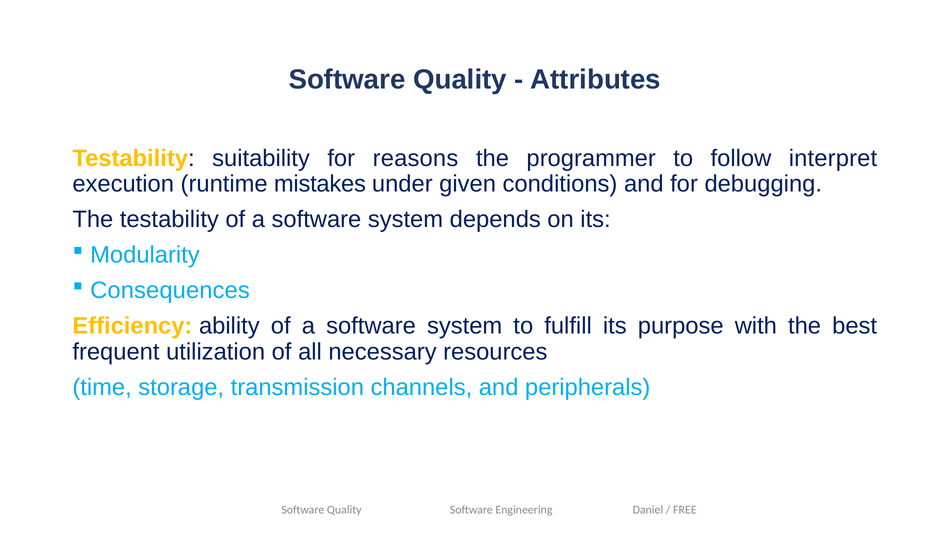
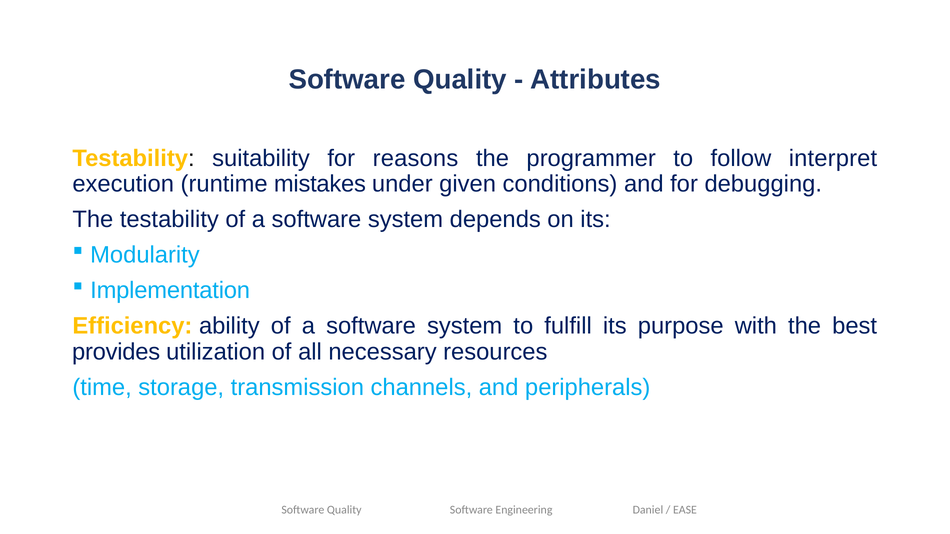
Consequences: Consequences -> Implementation
frequent: frequent -> provides
FREE: FREE -> EASE
